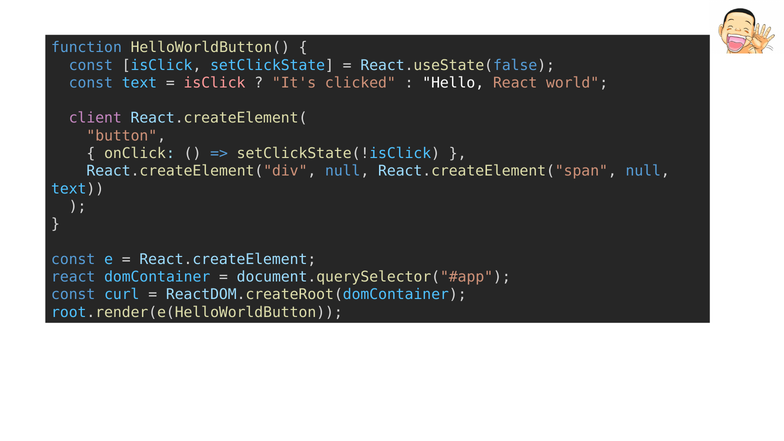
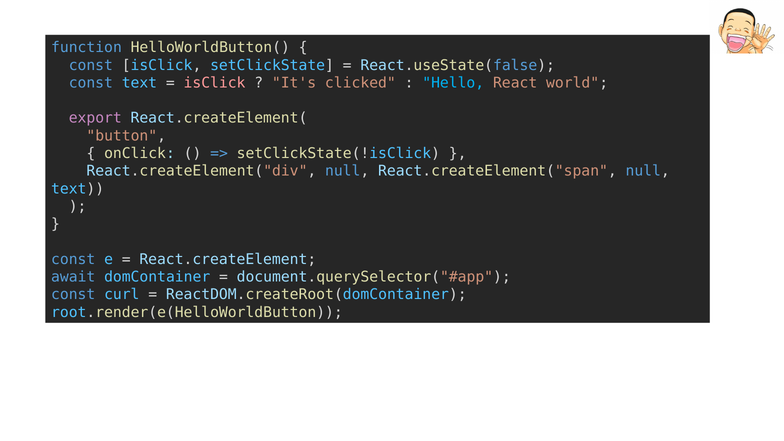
Hello colour: white -> light blue
client: client -> export
react at (73, 277): react -> await
